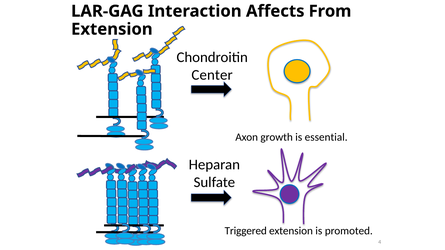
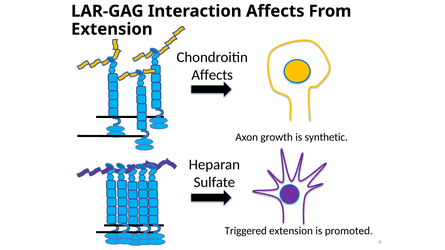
Center at (212, 75): Center -> Affects
essential: essential -> synthetic
